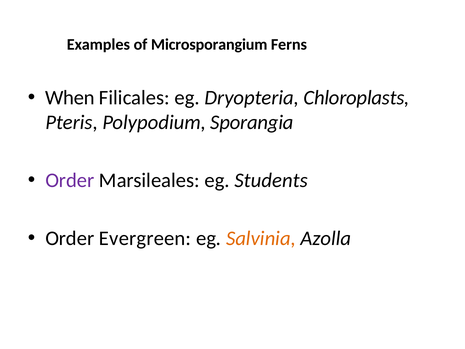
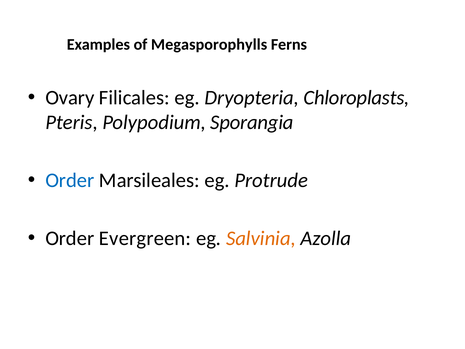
Microsporangium: Microsporangium -> Megasporophylls
When: When -> Ovary
Order at (70, 180) colour: purple -> blue
Students: Students -> Protrude
